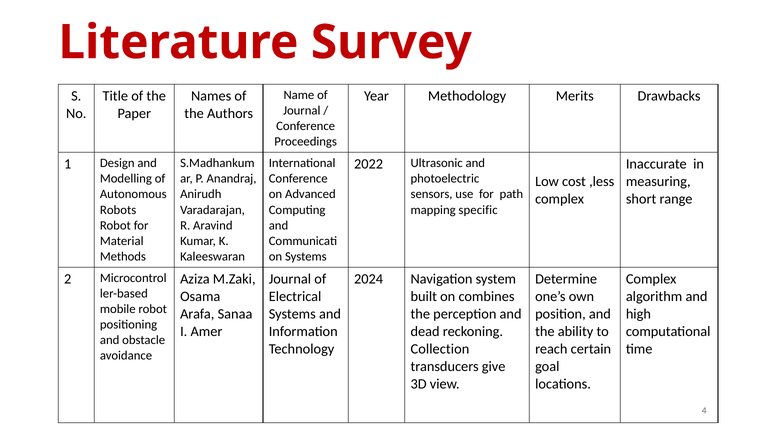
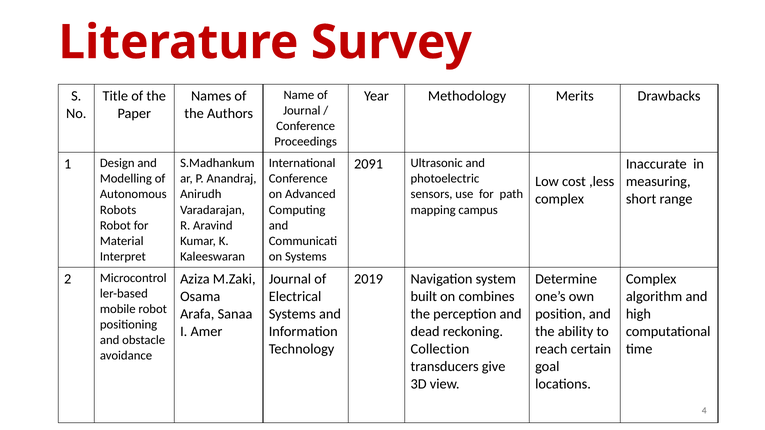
2022: 2022 -> 2091
specific: specific -> campus
Methods: Methods -> Interpret
2024: 2024 -> 2019
